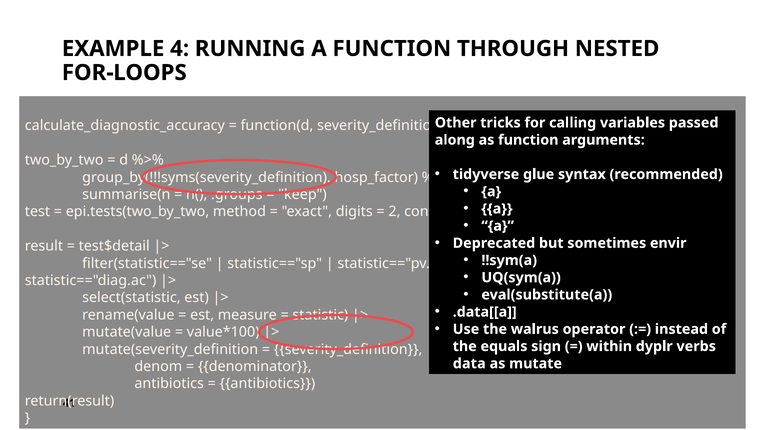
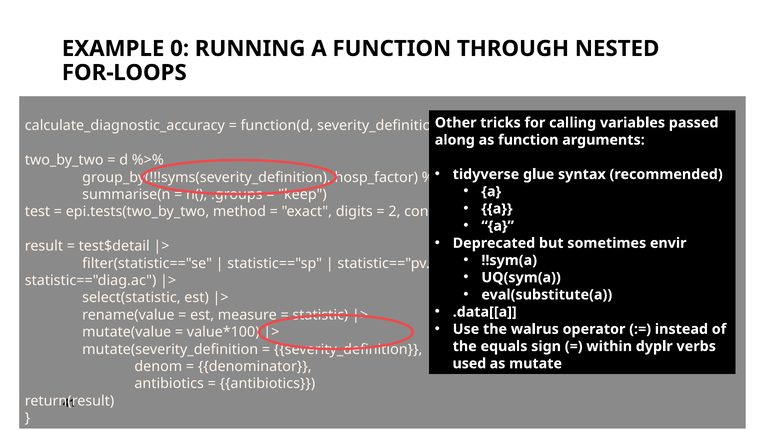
4: 4 -> 0
data: data -> used
